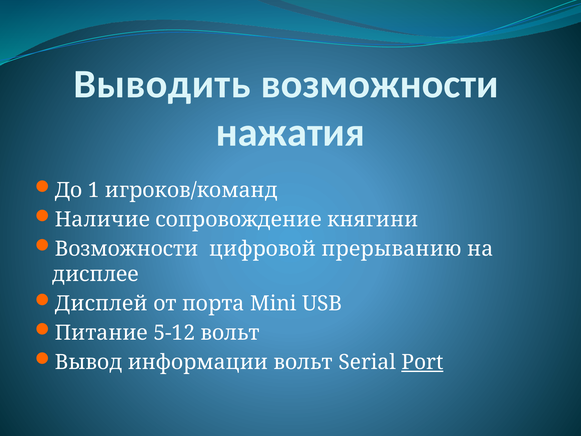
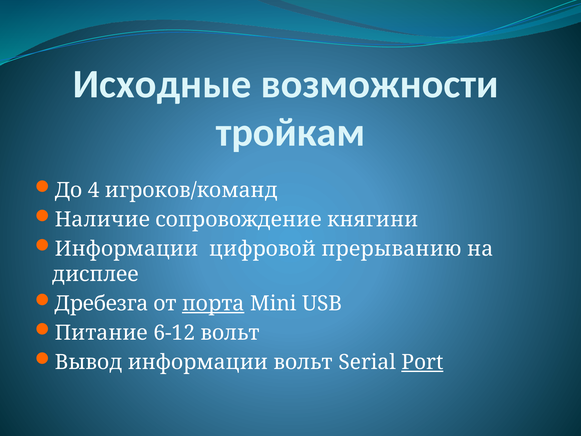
Выводить: Выводить -> Исходные
нажатия: нажатия -> тройкам
1: 1 -> 4
Возможности at (127, 249): Возможности -> Информации
Дисплей: Дисплей -> Дребезга
порта underline: none -> present
5-12: 5-12 -> 6-12
